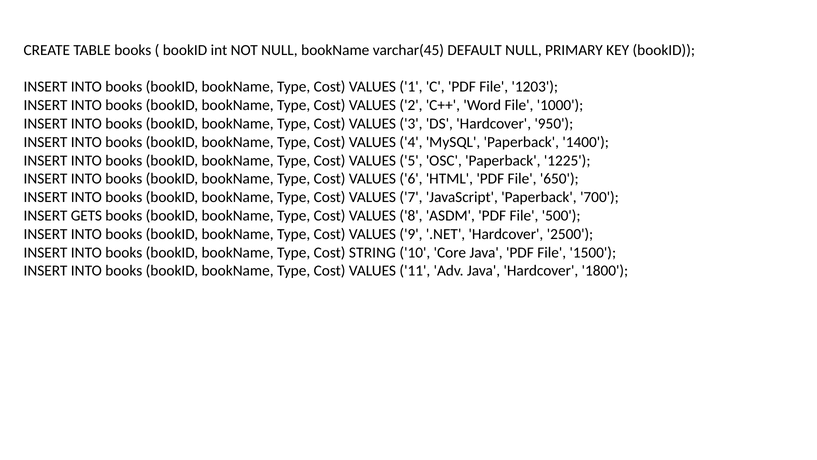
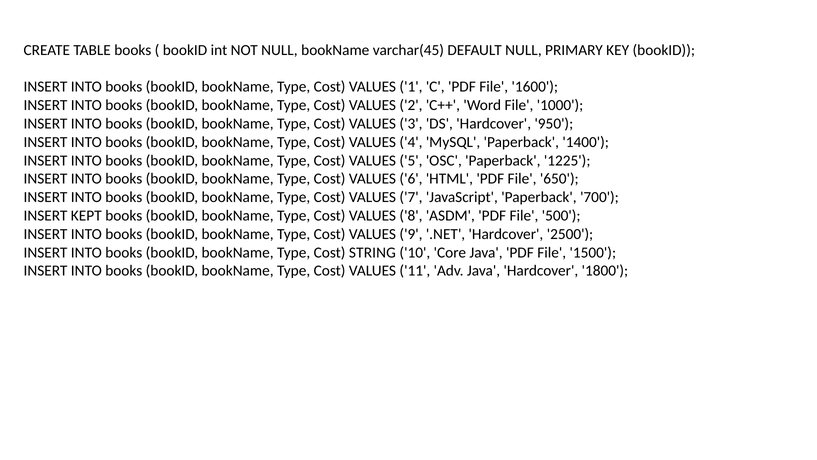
1203: 1203 -> 1600
GETS: GETS -> KEPT
